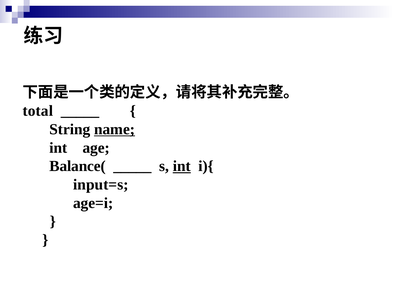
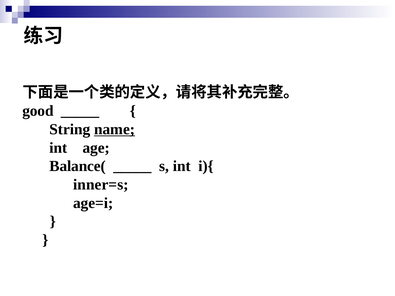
total: total -> good
int at (182, 166) underline: present -> none
input=s: input=s -> inner=s
